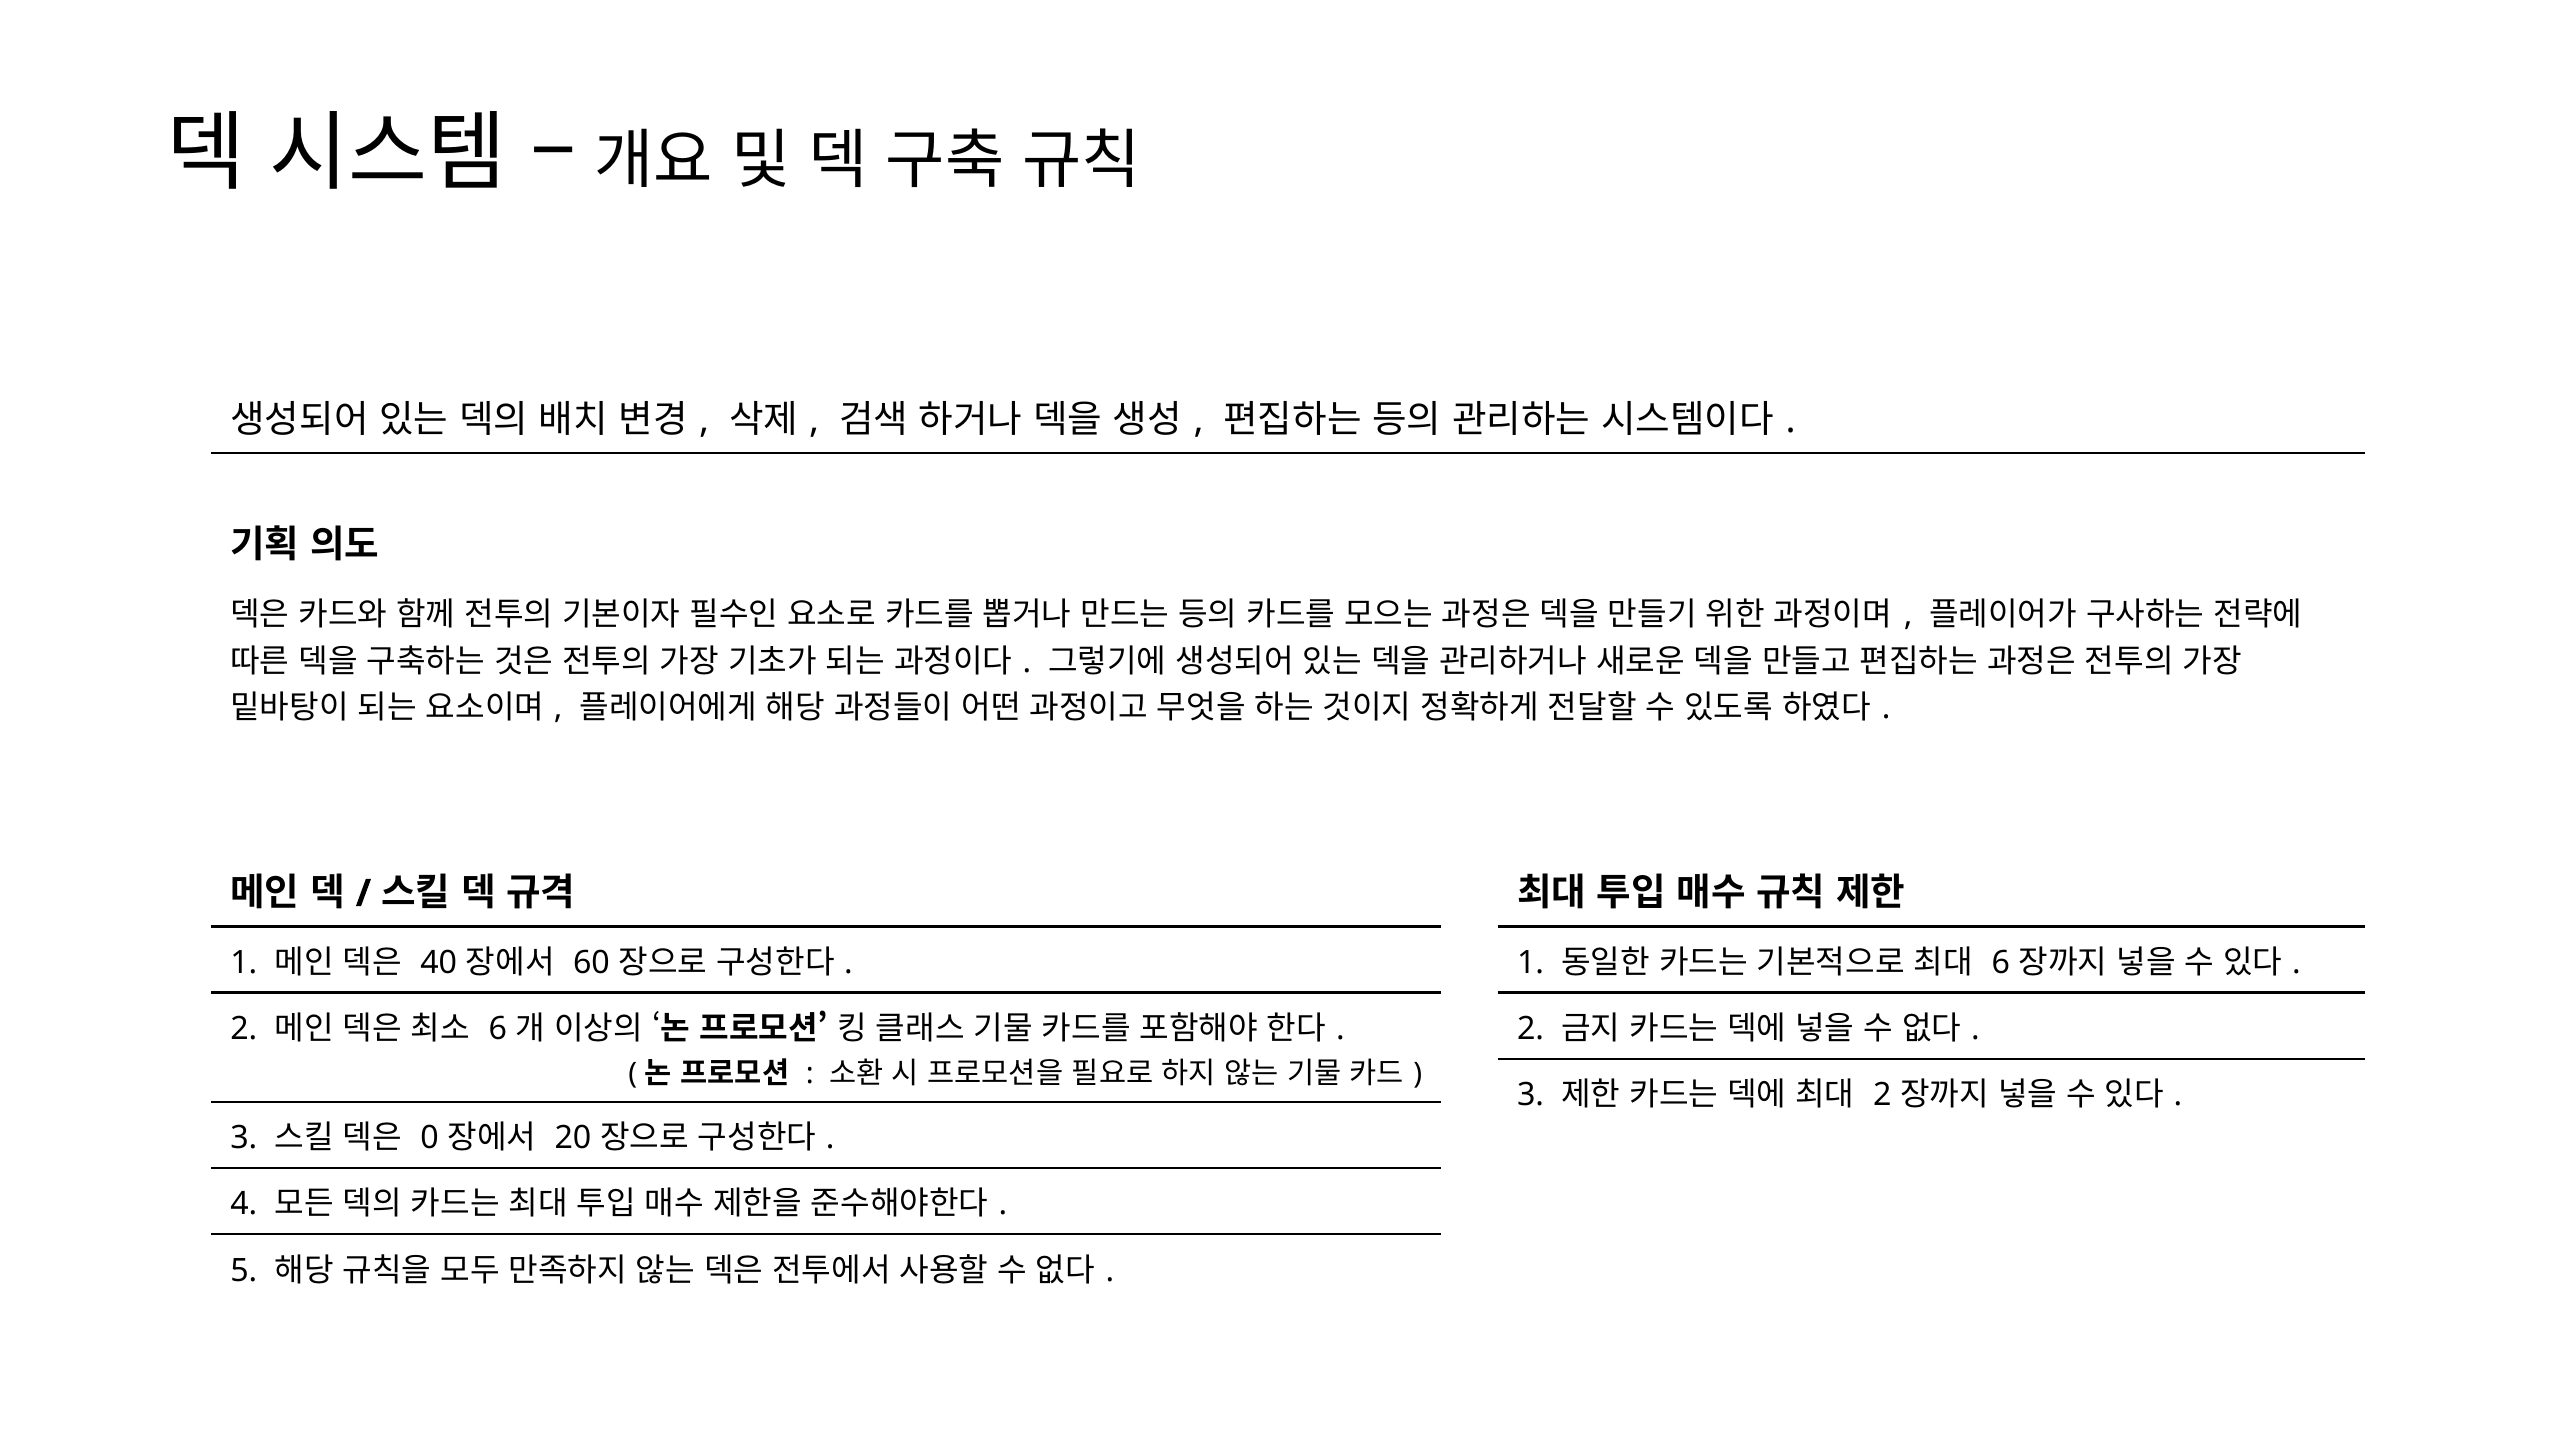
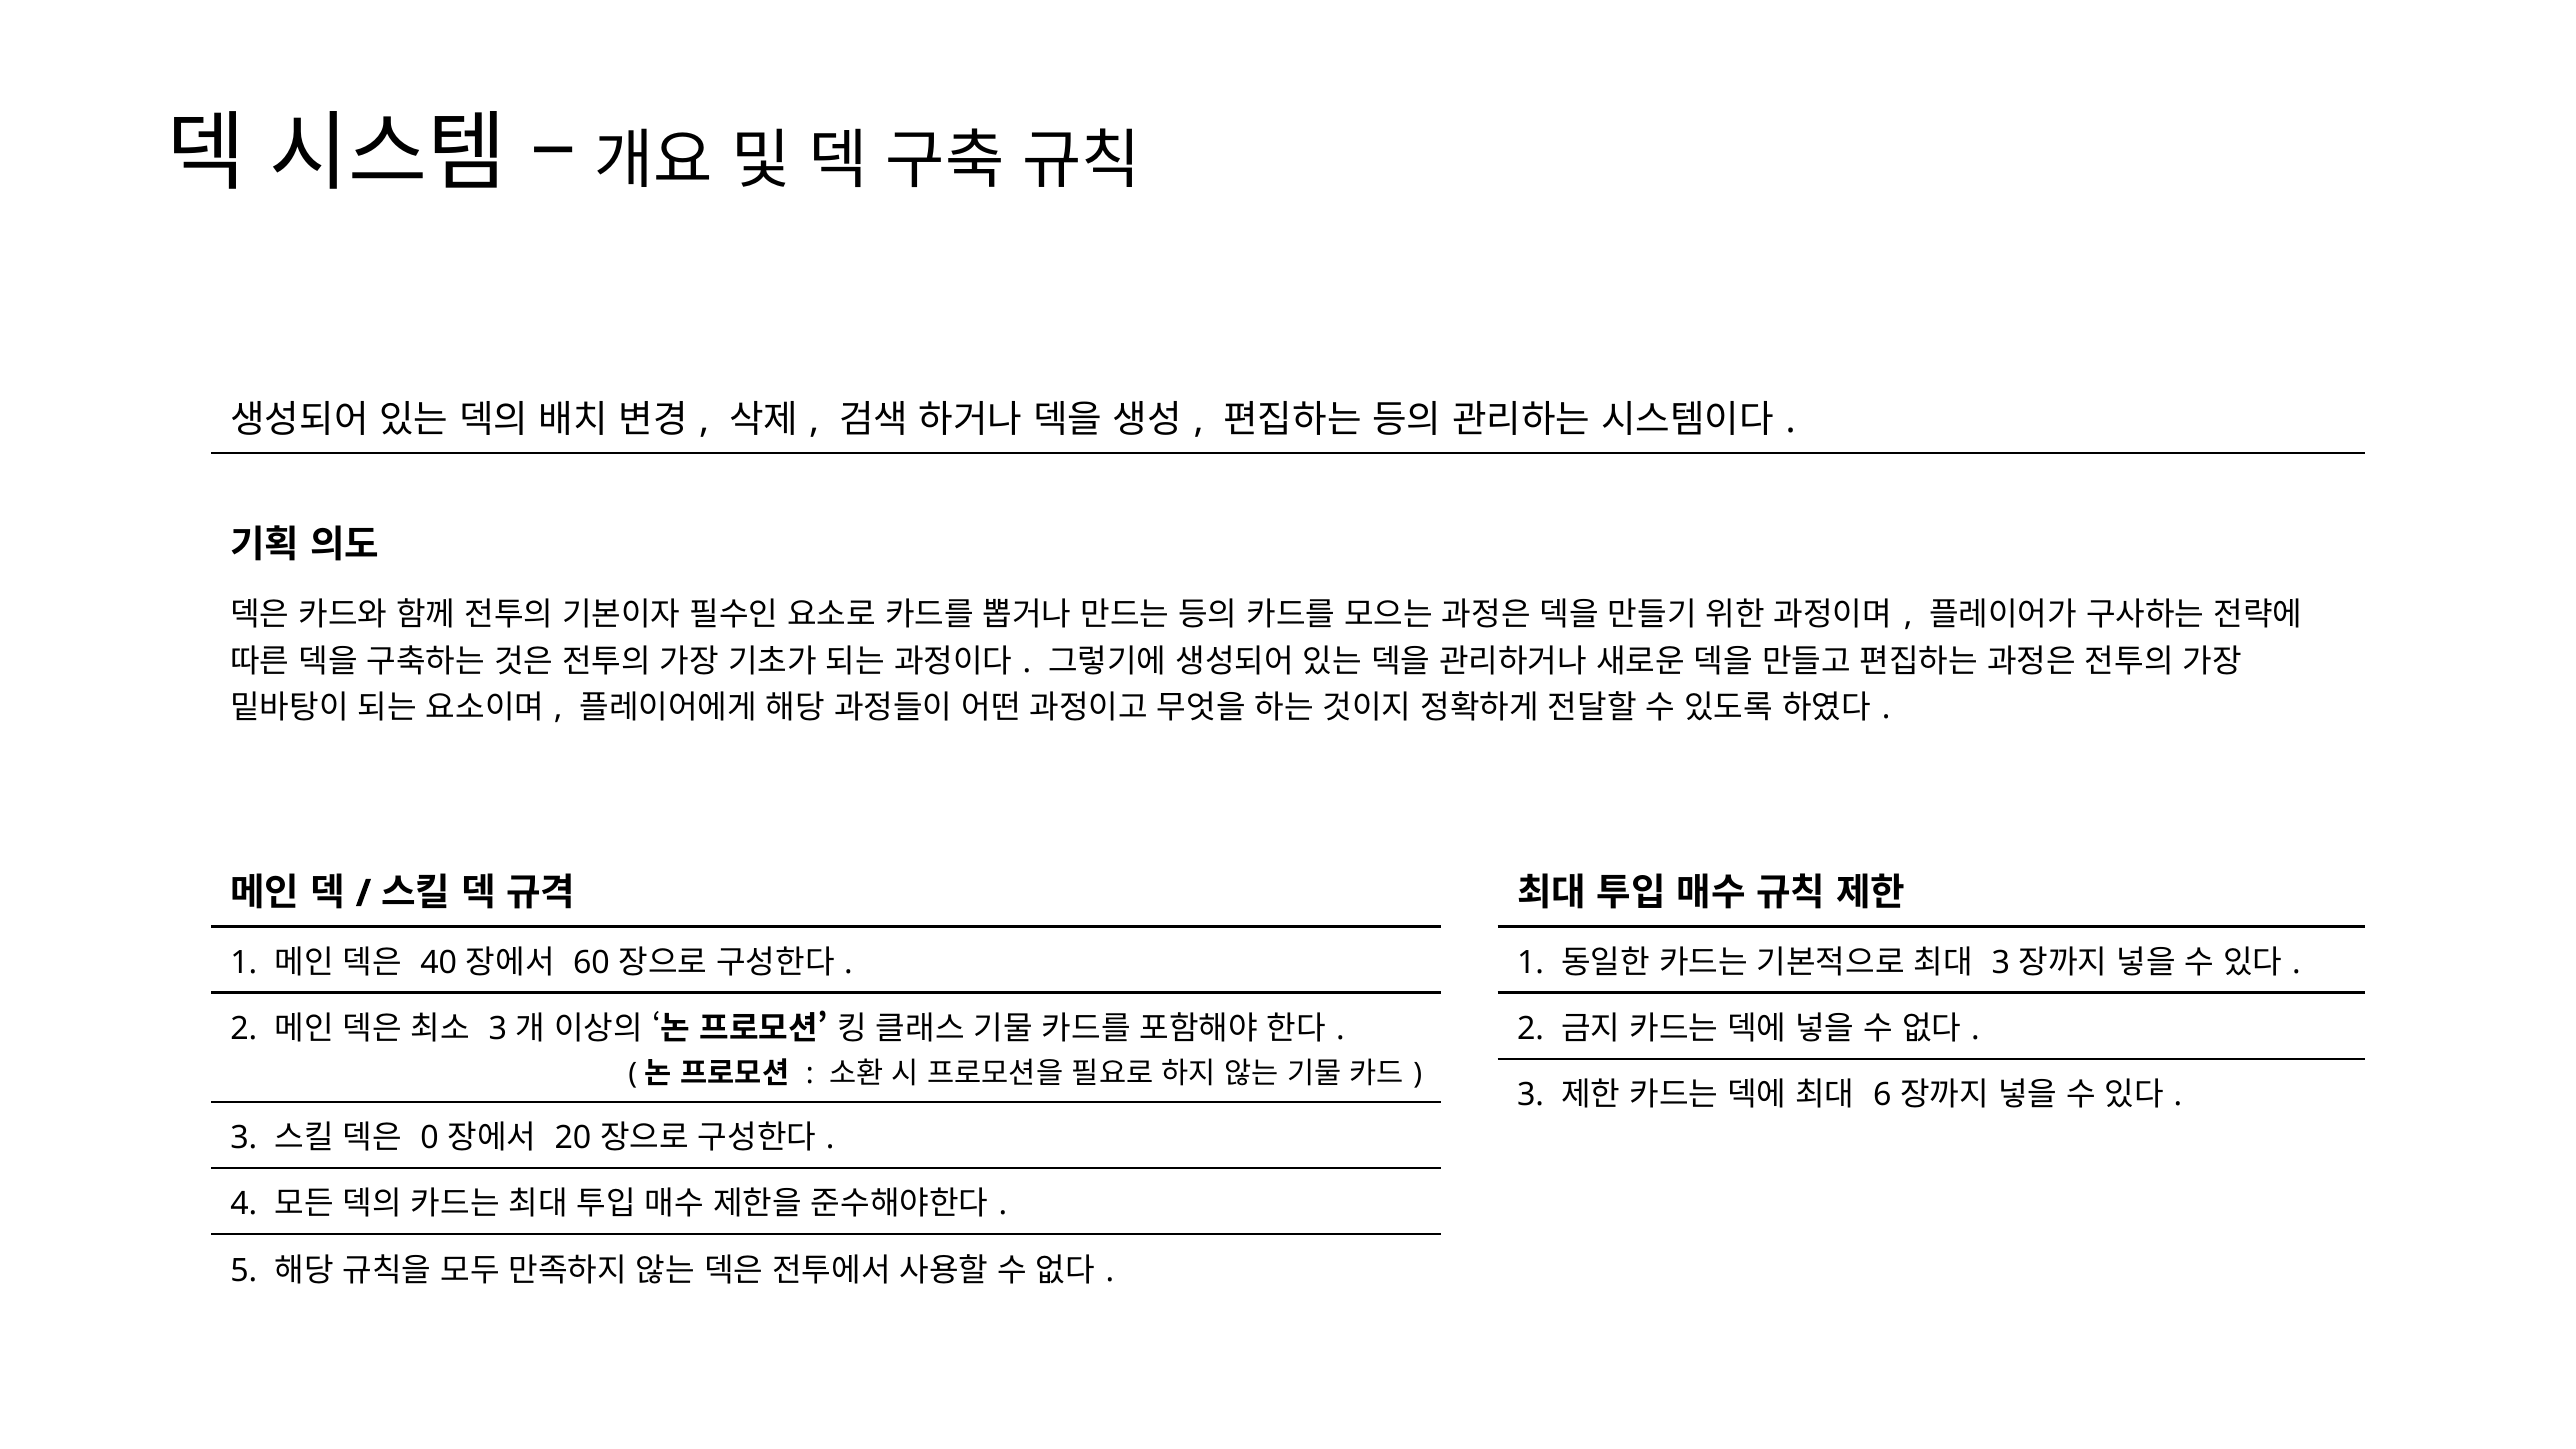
6 at (2001, 963): 6 -> 3
6 at (498, 1029): 6 -> 3
2 at (1882, 1095): 2 -> 6
